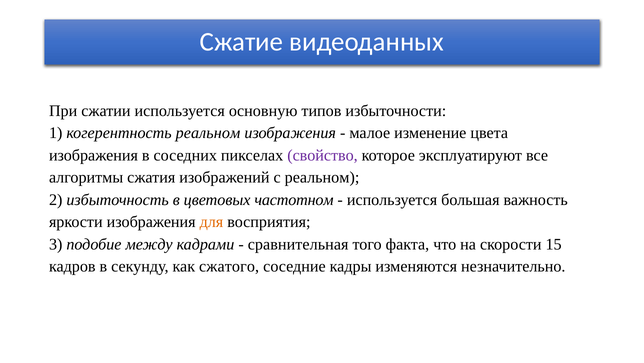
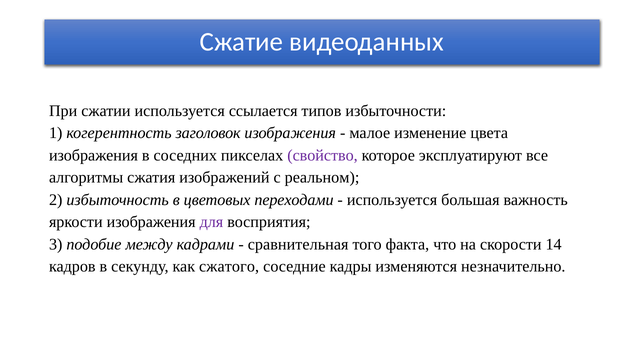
основную: основную -> ссылается
когерентность реальном: реальном -> заголовок
частотном: частотном -> переходами
для colour: orange -> purple
15: 15 -> 14
